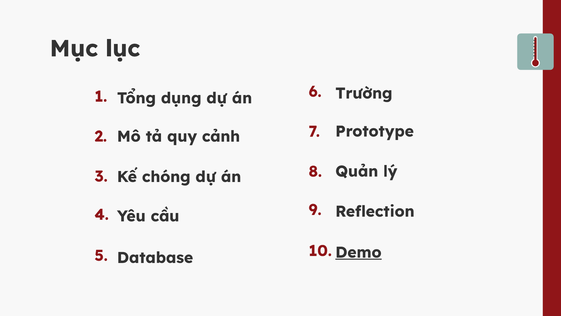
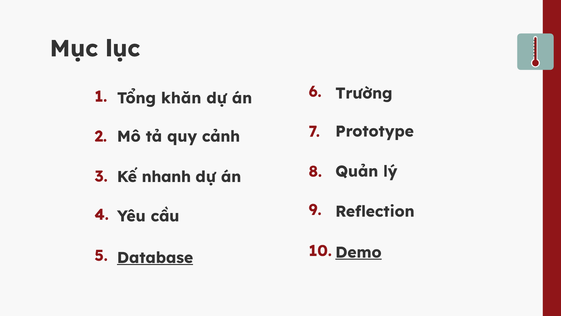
dụng: dụng -> khăn
chóng: chóng -> nhanh
Database underline: none -> present
